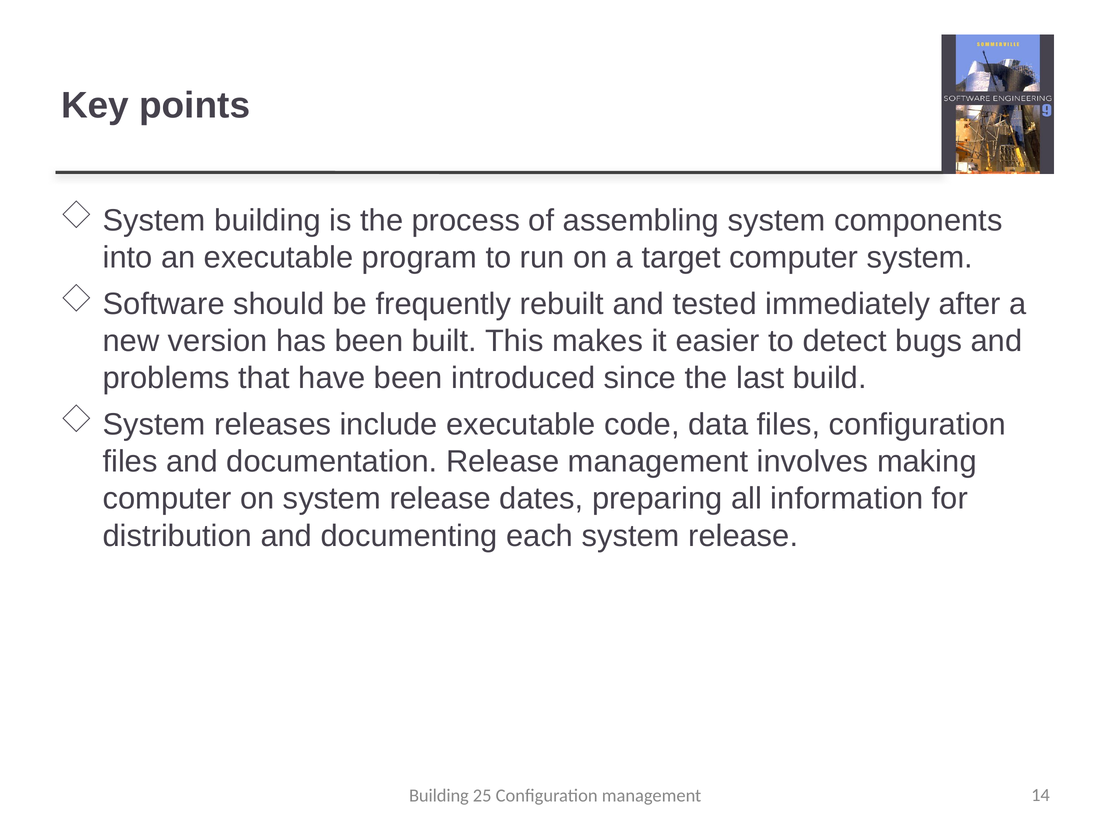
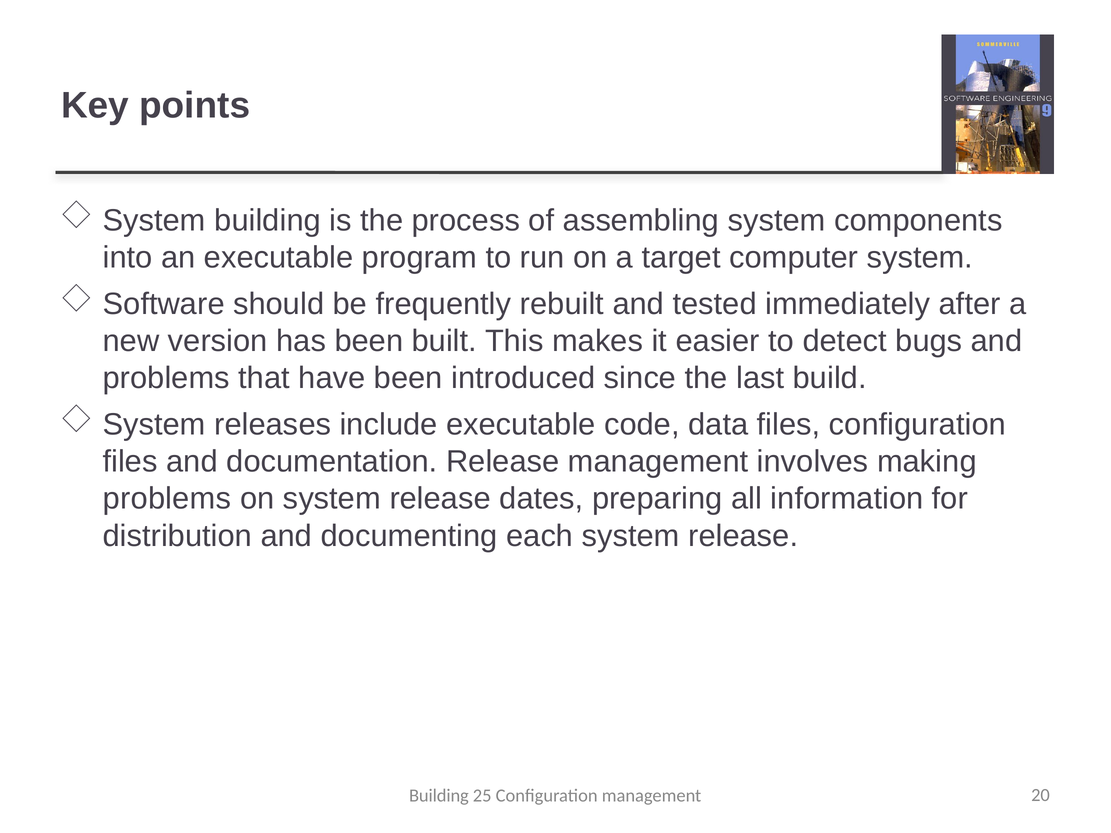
computer at (167, 499): computer -> problems
14: 14 -> 20
